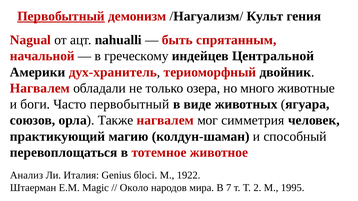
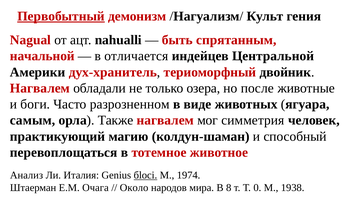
греческому: греческому -> отличается
много: много -> после
Часто первобытный: первобытный -> разрозненном
союзов: союзов -> самым
бloci underline: none -> present
1922: 1922 -> 1974
Magic: Magic -> Очага
7: 7 -> 8
2: 2 -> 0
1995: 1995 -> 1938
